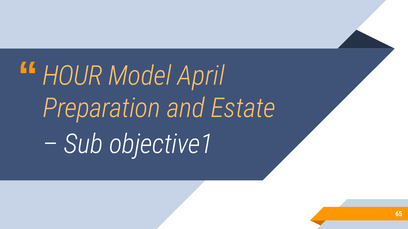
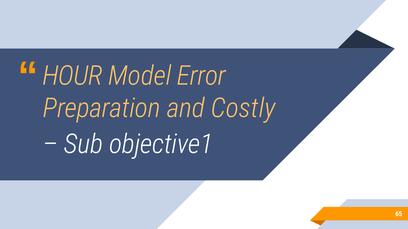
April: April -> Error
Estate: Estate -> Costly
